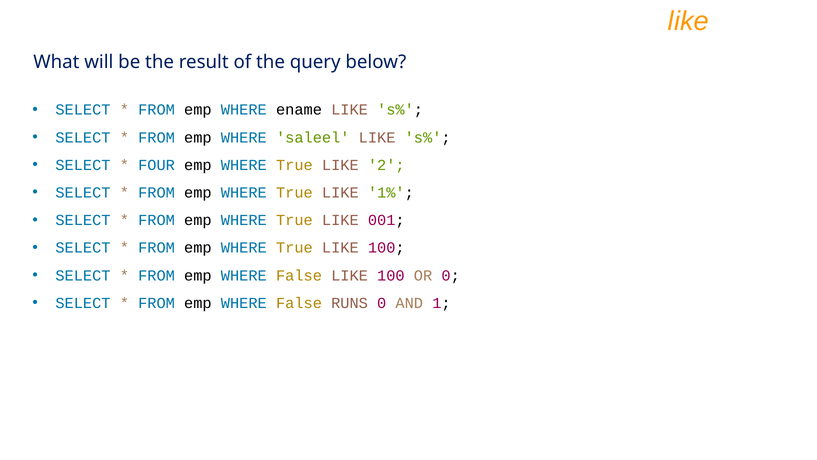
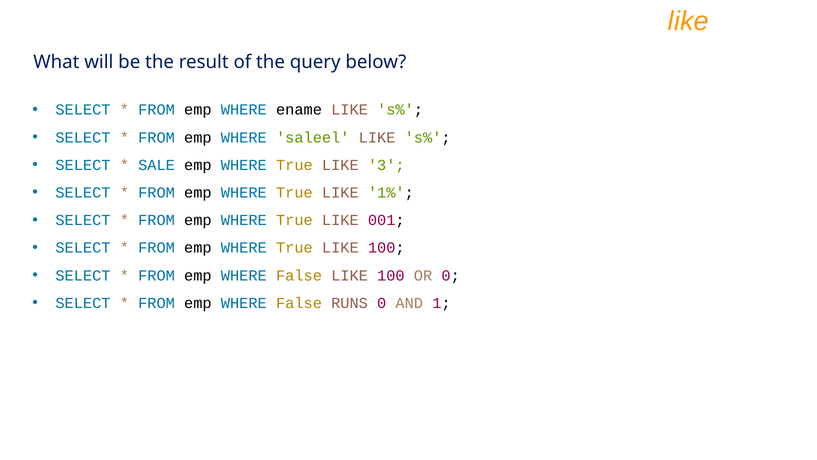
FOUR: FOUR -> SALE
2: 2 -> 3
